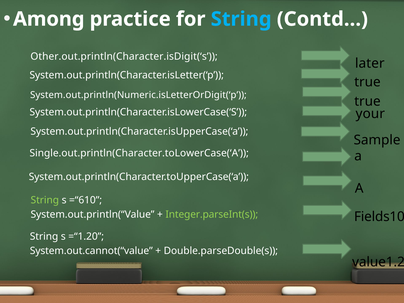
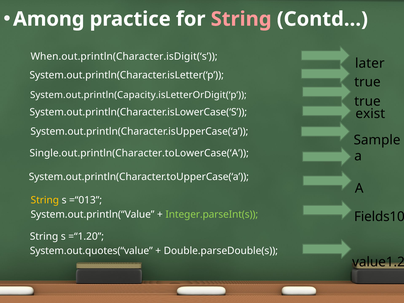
String at (241, 19) colour: light blue -> pink
Other.out.println(Character.isDigit(‘s: Other.out.println(Character.isDigit(‘s -> When.out.println(Character.isDigit(‘s
System.out.println(Numeric.isLetterOrDigit(‘p: System.out.println(Numeric.isLetterOrDigit(‘p -> System.out.println(Capacity.isLetterOrDigit(‘p
your: your -> exist
String at (45, 200) colour: light green -> yellow
=“610: =“610 -> =“013
System.out.cannot(“value: System.out.cannot(“value -> System.out.quotes(“value
